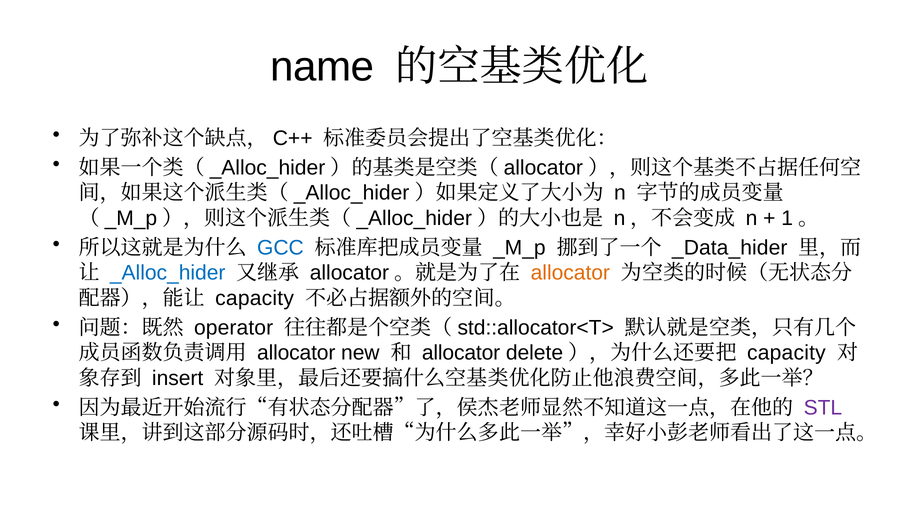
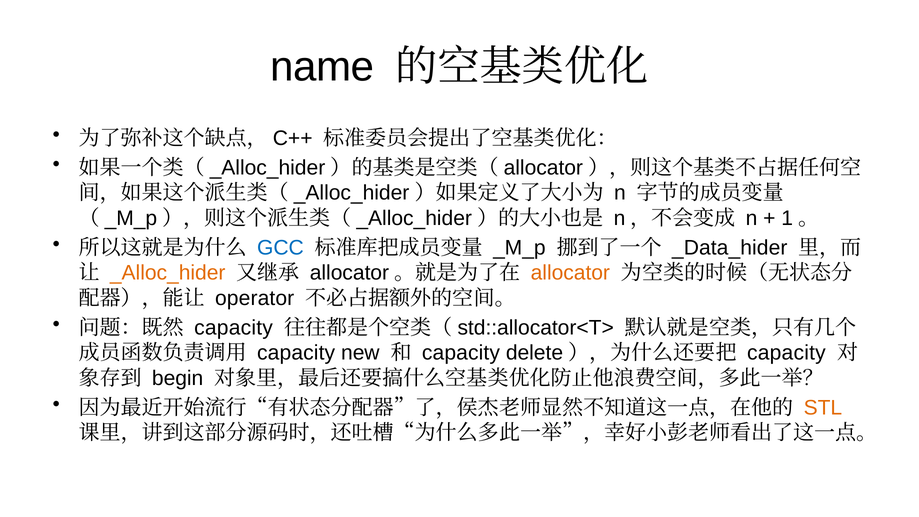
_Alloc_hider colour: blue -> orange
capacity at (255, 298): capacity -> operator
operator at (234, 328): operator -> capacity
allocator at (296, 353): allocator -> capacity
allocator at (461, 353): allocator -> capacity
insert: insert -> begin
STL colour: purple -> orange
